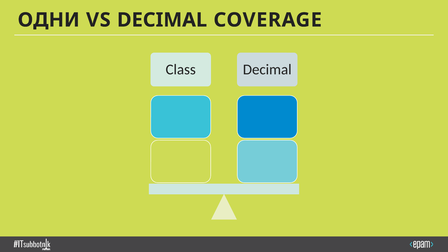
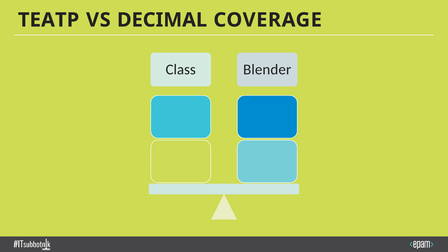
ОДНИ: ОДНИ -> ТЕАТР
Class Decimal: Decimal -> Blender
